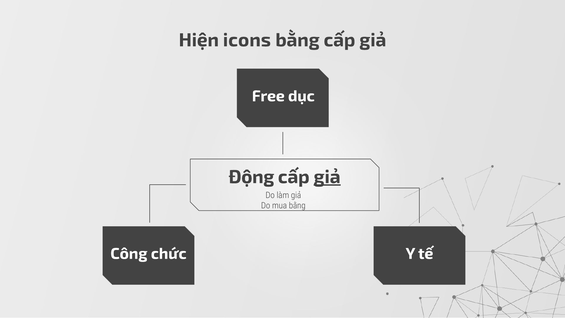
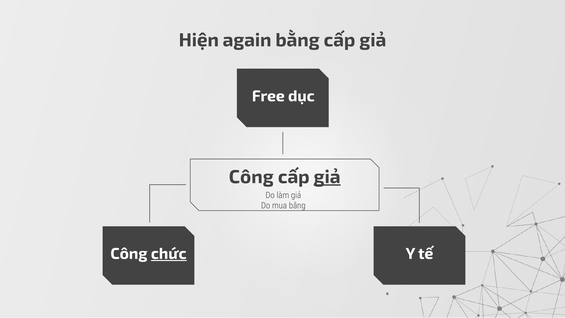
icons: icons -> again
Động at (251, 177): Động -> Công
chức underline: none -> present
